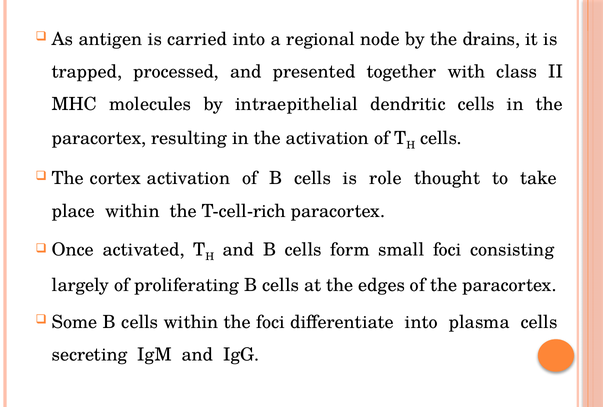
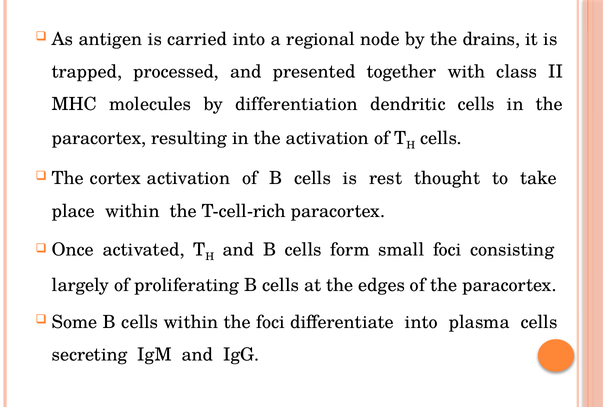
intraepithelial: intraepithelial -> differentiation
role: role -> rest
